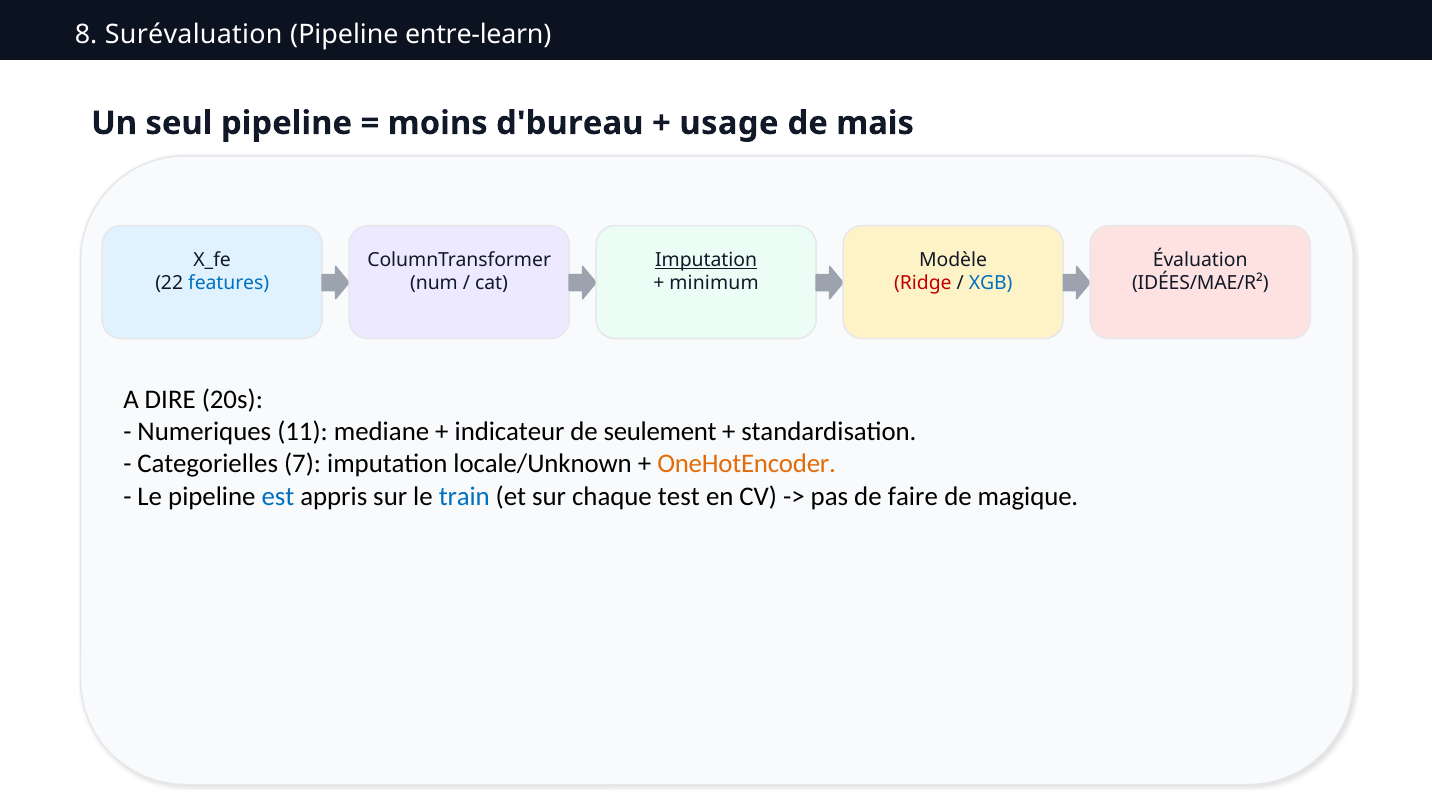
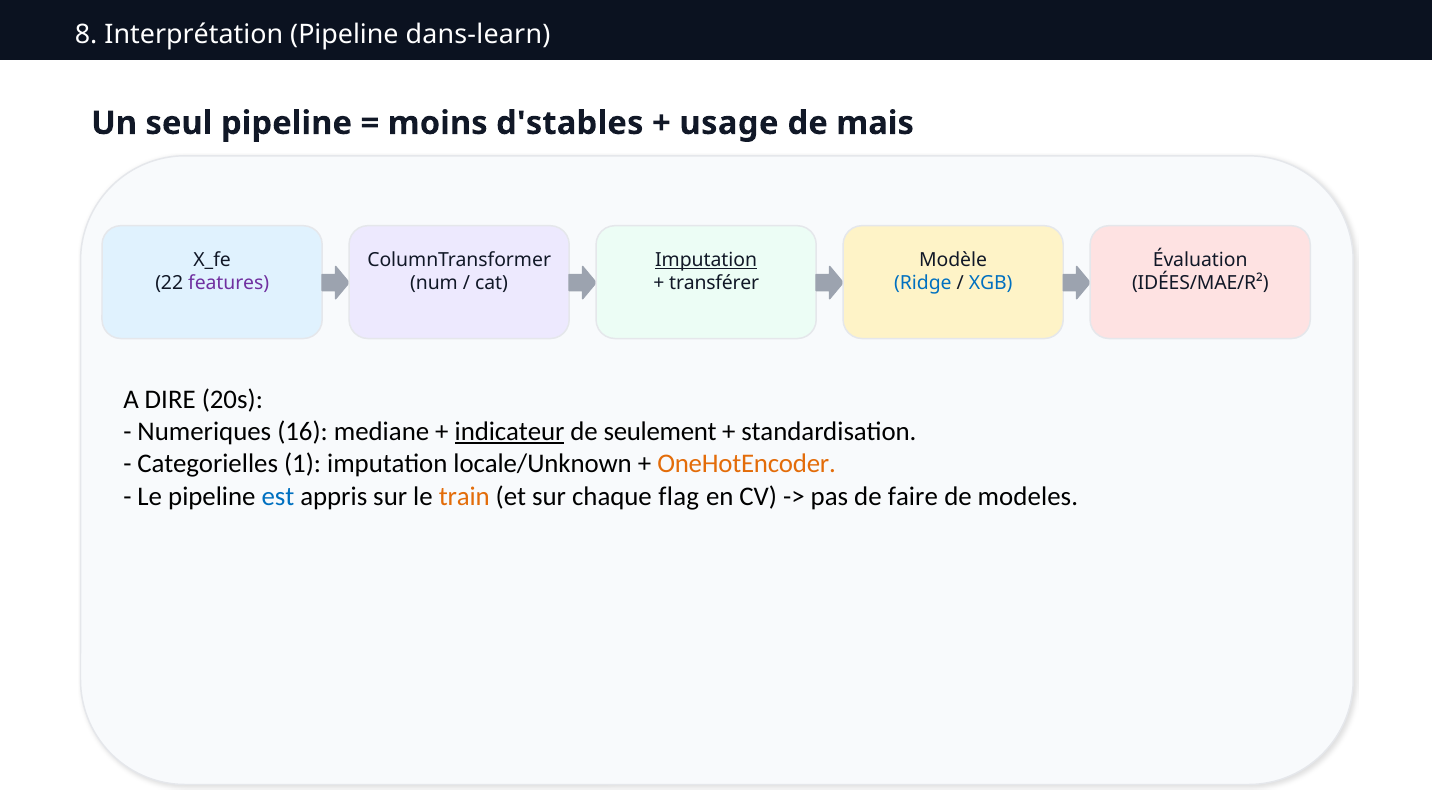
Surévaluation: Surévaluation -> Interprétation
entre-learn: entre-learn -> dans-learn
d'bureau: d'bureau -> d'stables
features colour: blue -> purple
minimum: minimum -> transférer
Ridge colour: red -> blue
11: 11 -> 16
indicateur underline: none -> present
7: 7 -> 1
train colour: blue -> orange
test: test -> flag
magique: magique -> modeles
